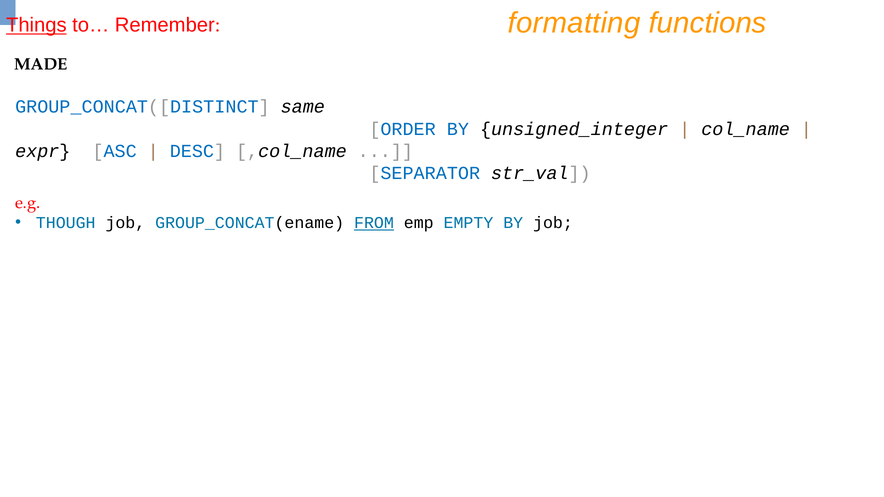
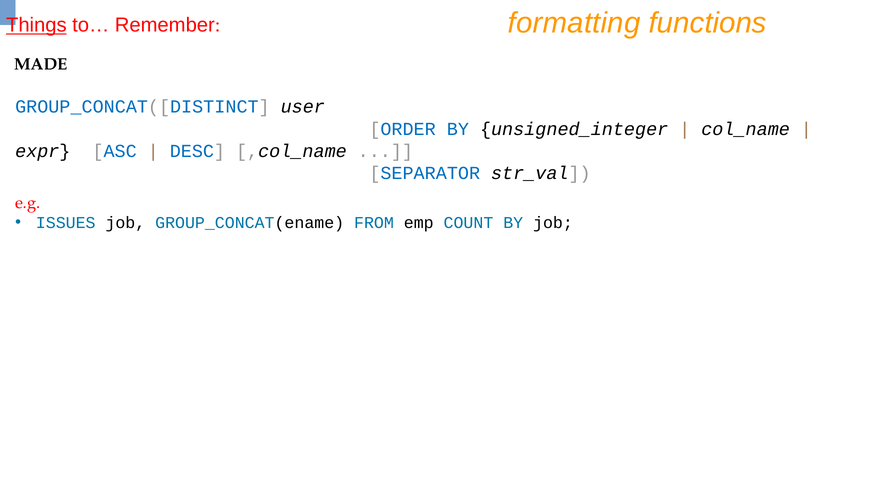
same: same -> user
THOUGH: THOUGH -> ISSUES
FROM underline: present -> none
EMPTY: EMPTY -> COUNT
